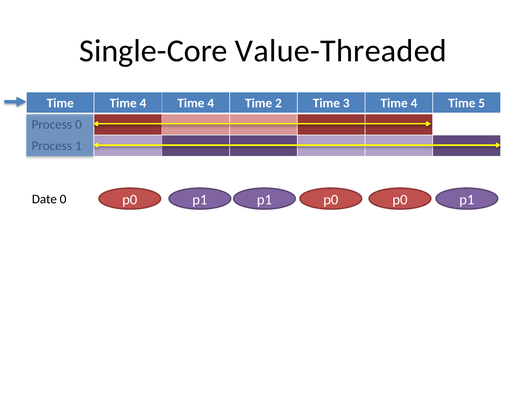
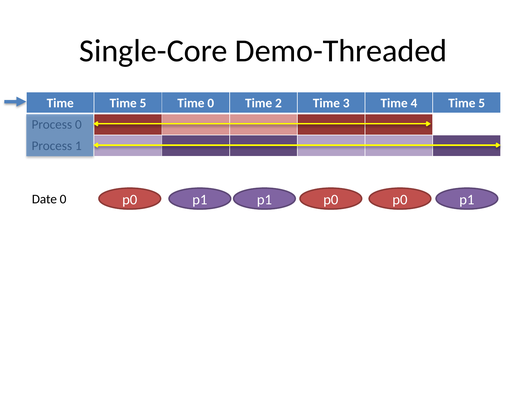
Value-Threaded: Value-Threaded -> Demo-Threaded
Time Time 4: 4 -> 5
4 at (211, 103): 4 -> 0
